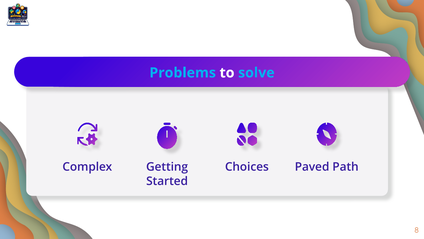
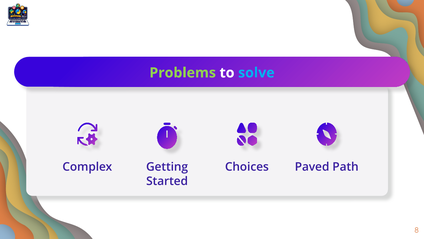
Problems colour: light blue -> light green
